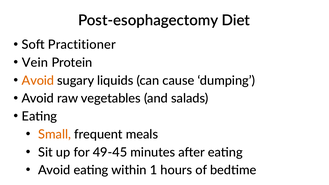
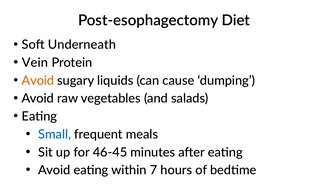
Practitioner: Practitioner -> Underneath
Small colour: orange -> blue
49-45: 49-45 -> 46-45
1: 1 -> 7
